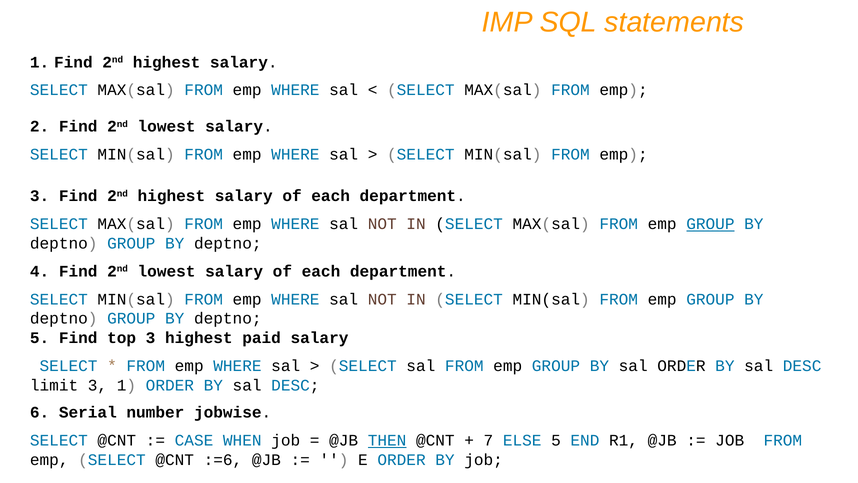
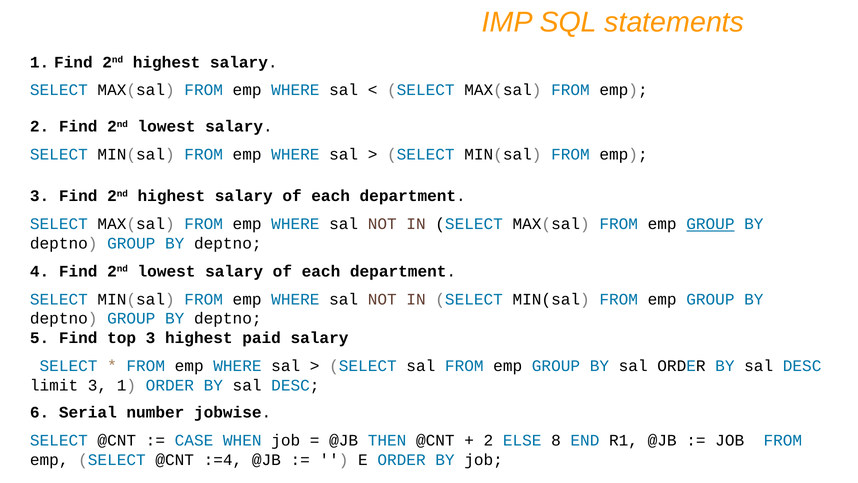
THEN underline: present -> none
7 at (488, 440): 7 -> 2
ELSE 5: 5 -> 8
:=6: :=6 -> :=4
